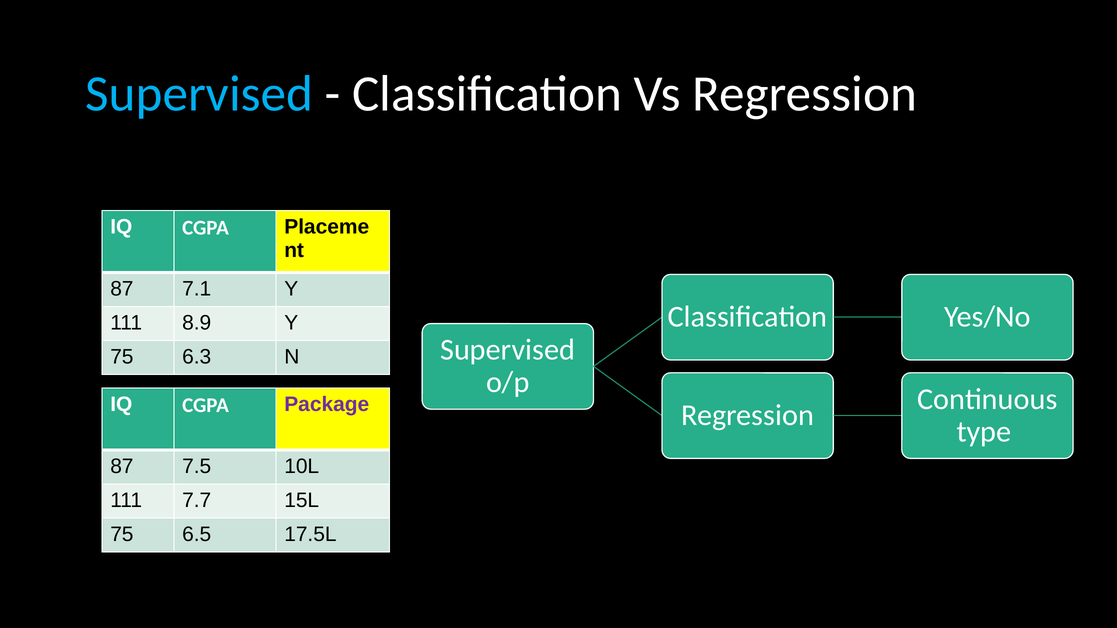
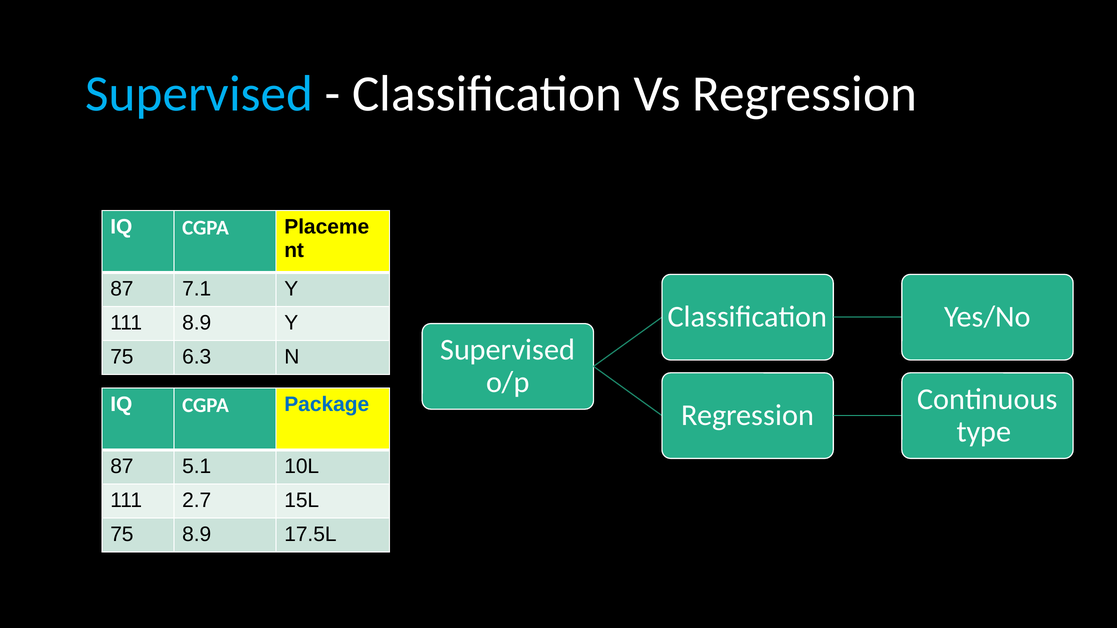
Package colour: purple -> blue
7.5: 7.5 -> 5.1
7.7: 7.7 -> 2.7
75 6.5: 6.5 -> 8.9
